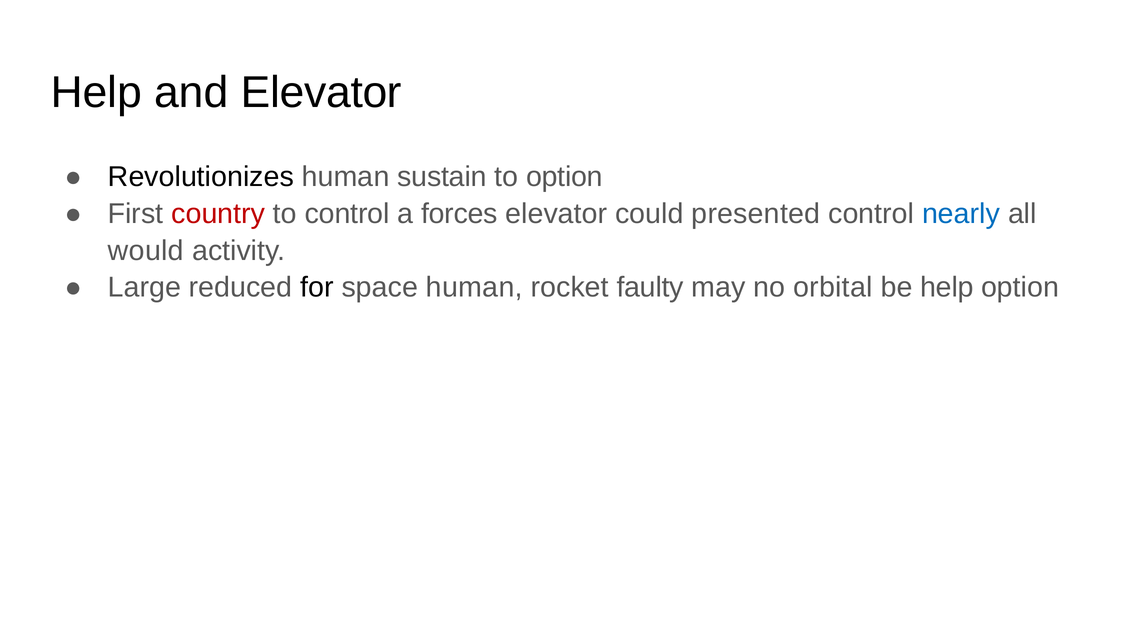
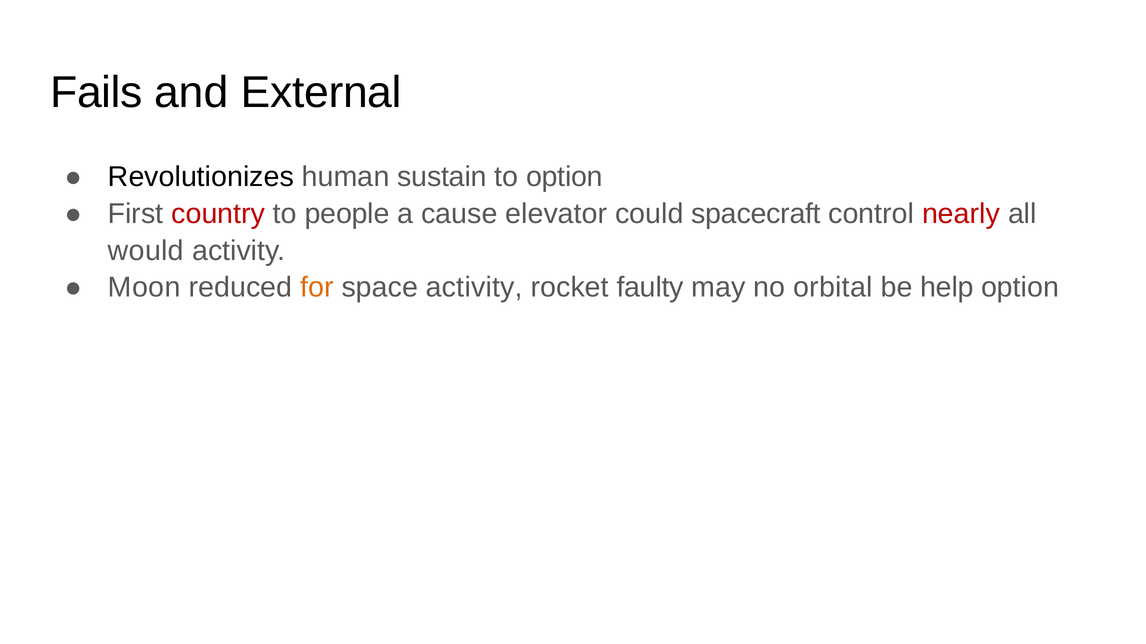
Help at (96, 93): Help -> Fails
and Elevator: Elevator -> External
to control: control -> people
forces: forces -> cause
presented: presented -> spacecraft
nearly colour: blue -> red
Large: Large -> Moon
for colour: black -> orange
space human: human -> activity
